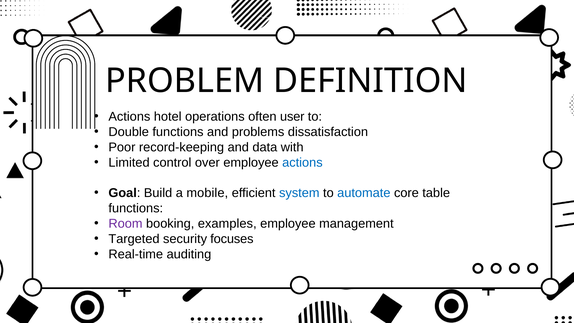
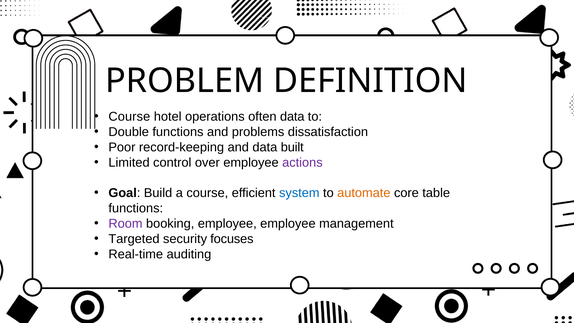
Actions at (129, 116): Actions -> Course
often user: user -> data
with: with -> built
actions at (302, 162) colour: blue -> purple
a mobile: mobile -> course
automate at (364, 193) colour: blue -> orange
booking examples: examples -> employee
